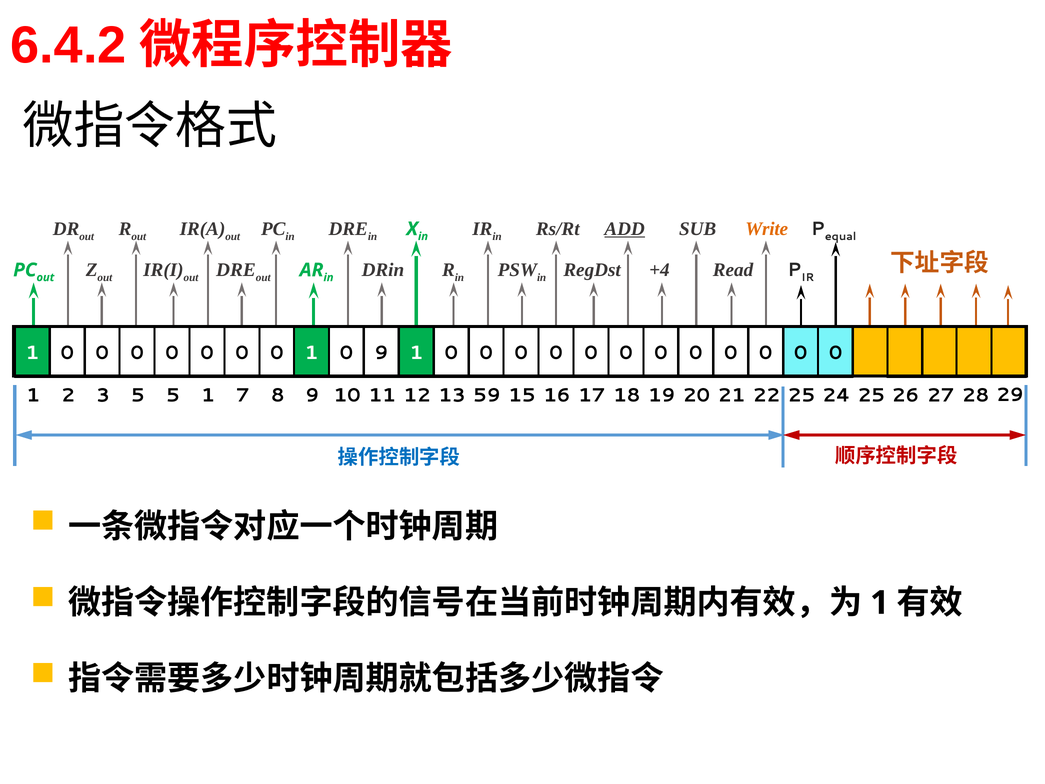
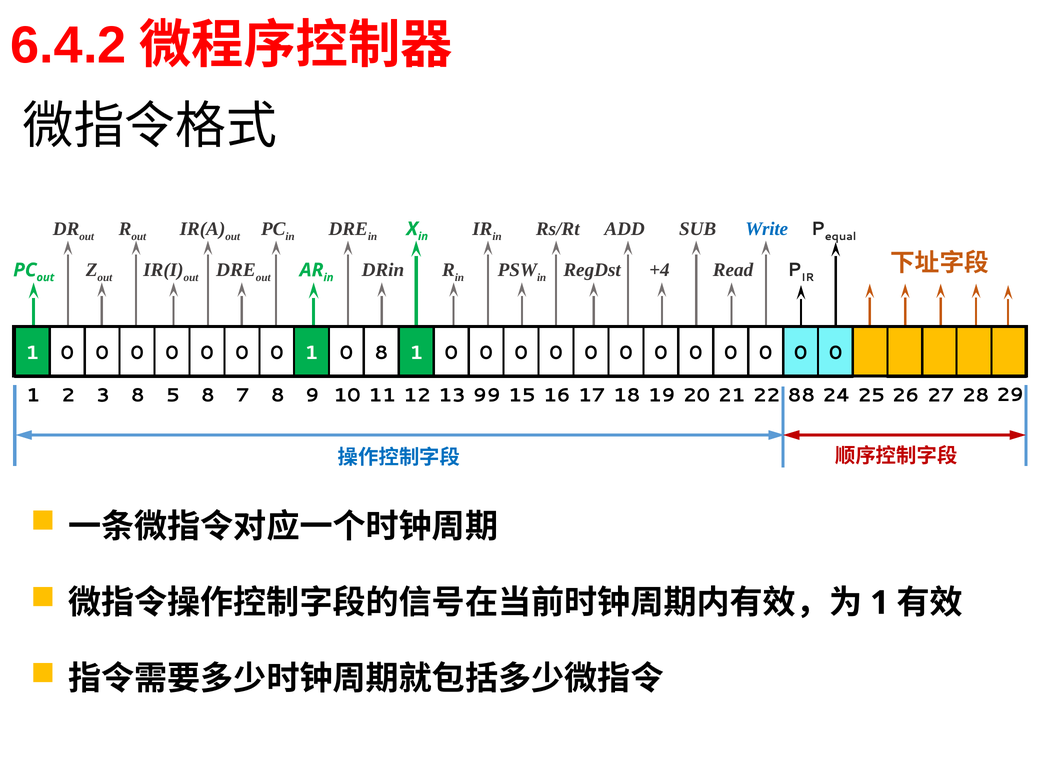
ADD underline: present -> none
Write colour: orange -> blue
0 9: 9 -> 8
3 5: 5 -> 8
5 1: 1 -> 8
59: 59 -> 99
22 25: 25 -> 88
